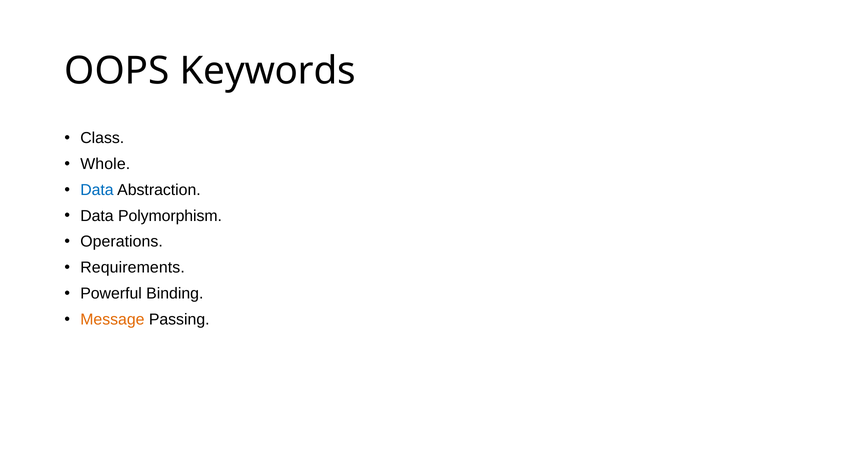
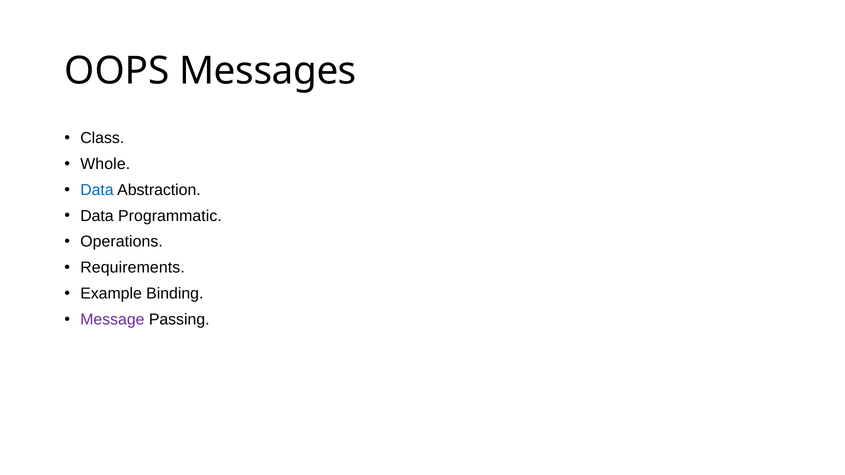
Keywords: Keywords -> Messages
Polymorphism: Polymorphism -> Programmatic
Powerful: Powerful -> Example
Message colour: orange -> purple
